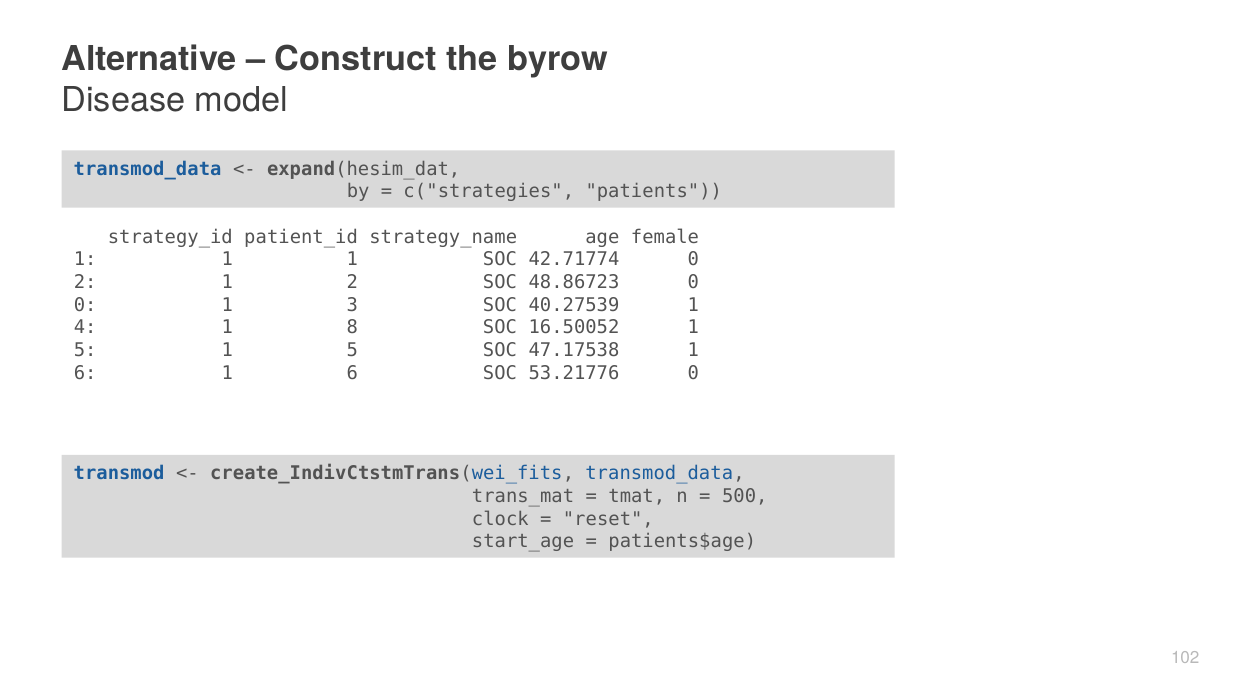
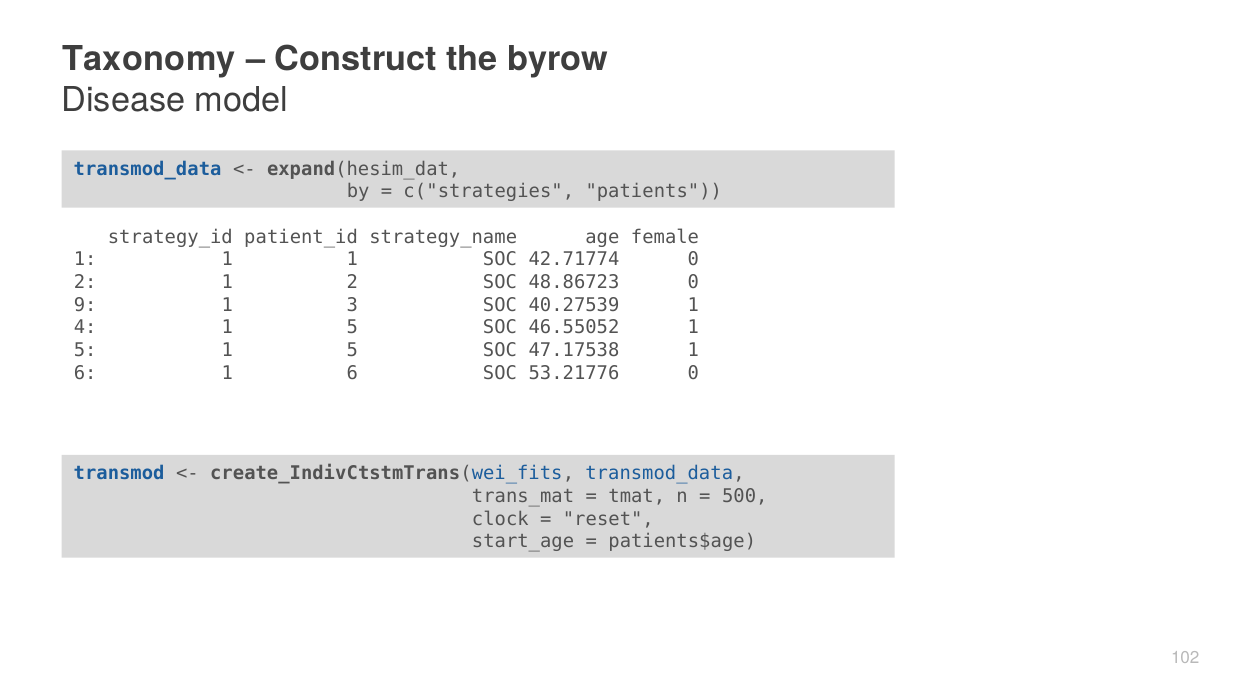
Alternative: Alternative -> Taxonomy
0 at (85, 305): 0 -> 9
4 1 8: 8 -> 5
16.50052: 16.50052 -> 46.55052
